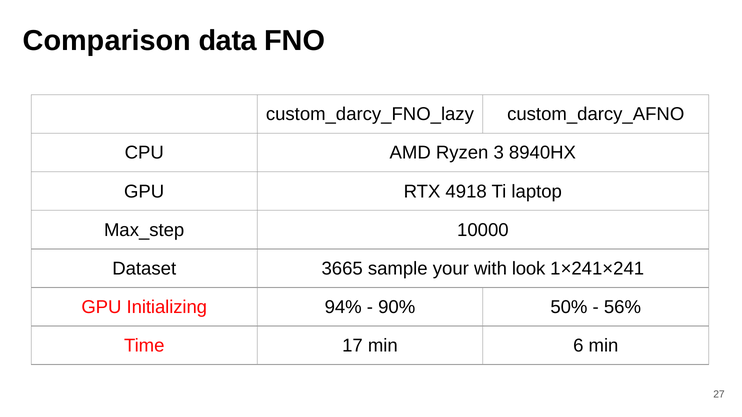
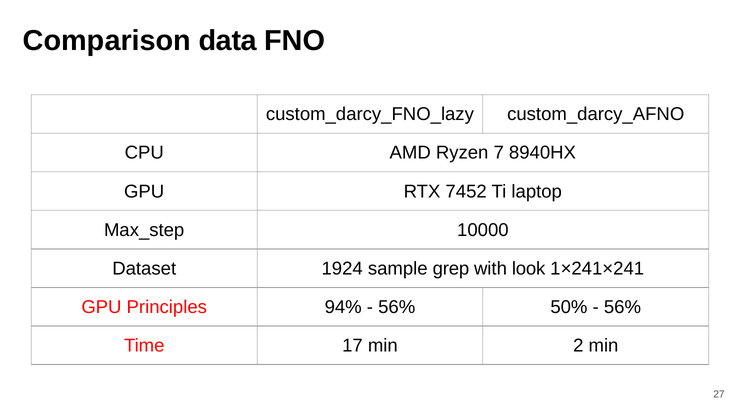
3: 3 -> 7
4918: 4918 -> 7452
3665: 3665 -> 1924
your: your -> grep
Initializing: Initializing -> Principles
90% at (397, 307): 90% -> 56%
6: 6 -> 2
